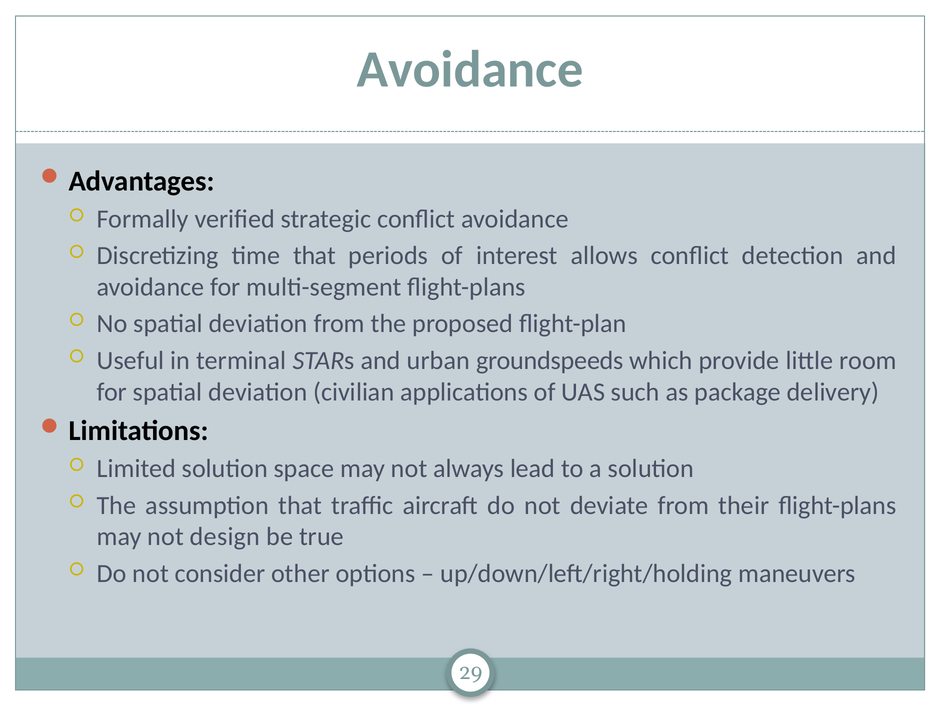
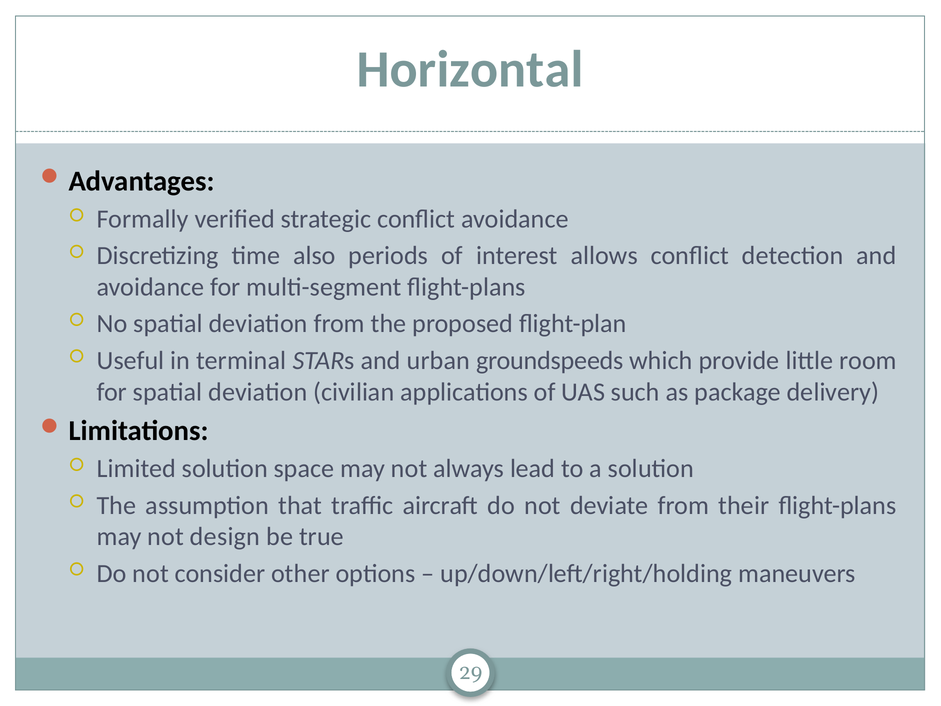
Avoidance at (470, 69): Avoidance -> Horizontal
time that: that -> also
